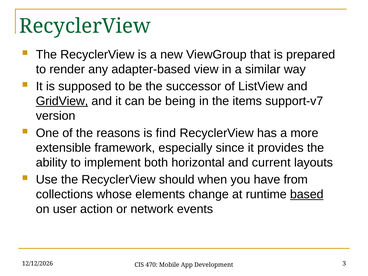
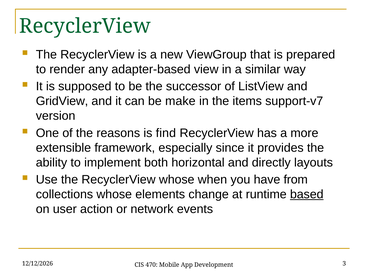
GridView underline: present -> none
being: being -> make
current: current -> directly
RecyclerView should: should -> whose
